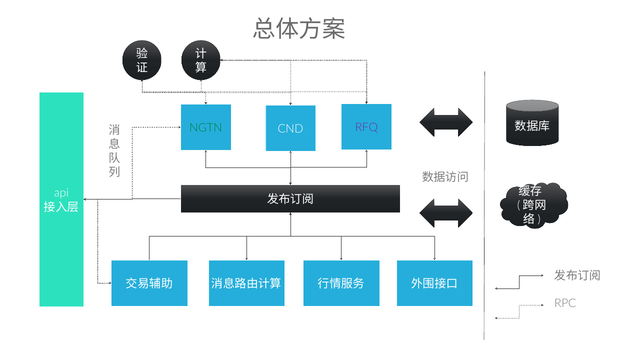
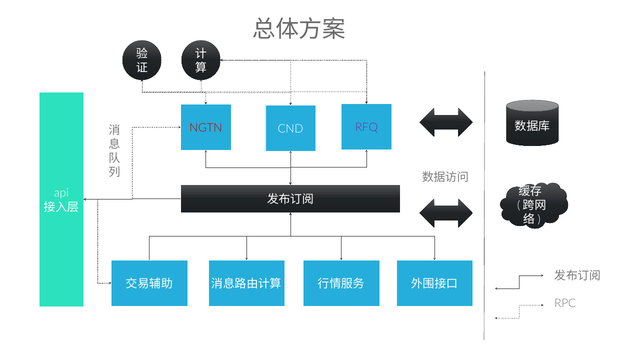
NGTN colour: green -> red
